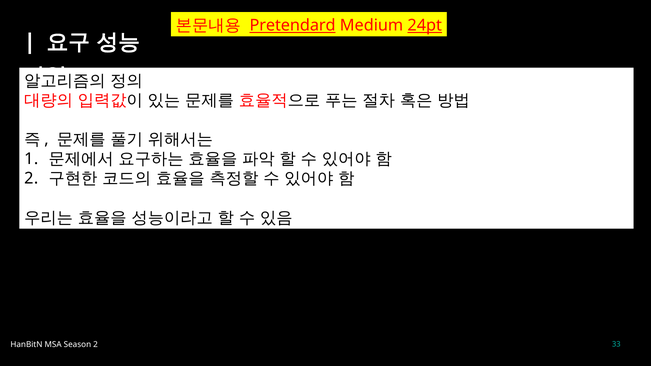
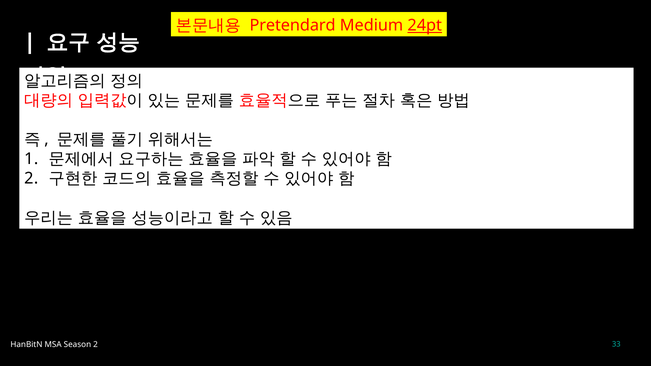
Pretendard underline: present -> none
